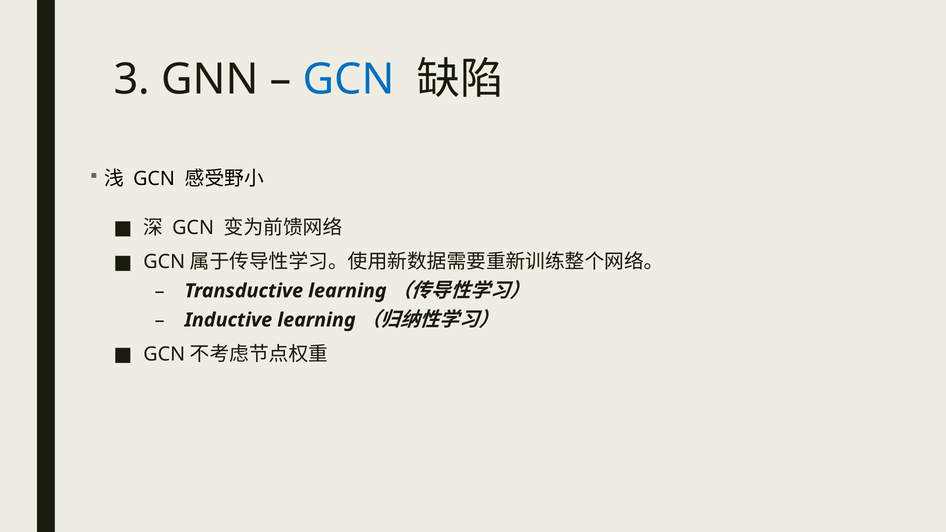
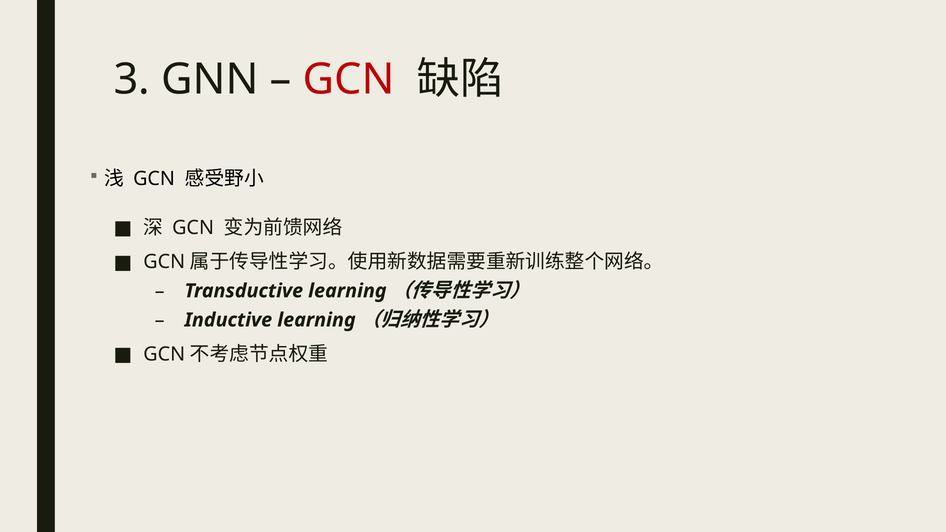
GCN at (349, 79) colour: blue -> red
